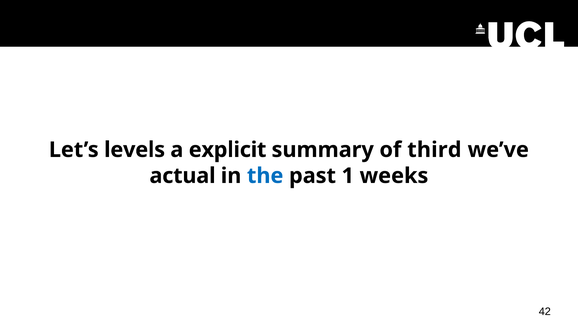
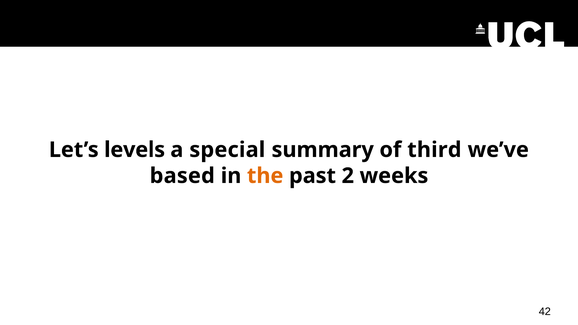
explicit: explicit -> special
actual: actual -> based
the colour: blue -> orange
1: 1 -> 2
